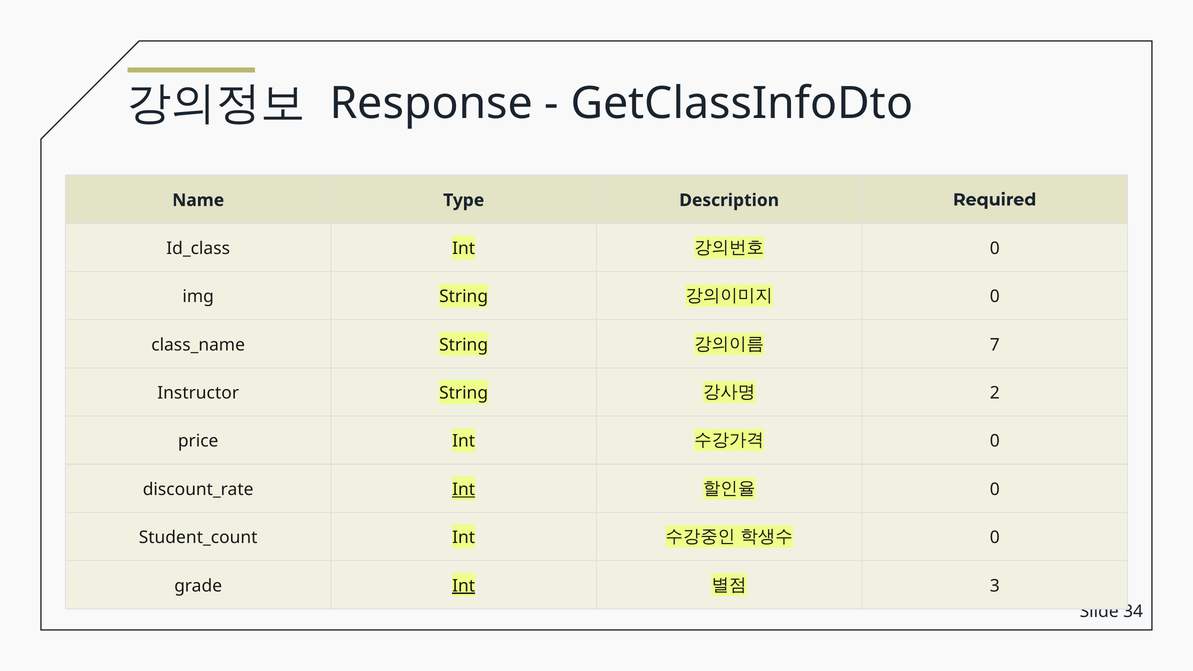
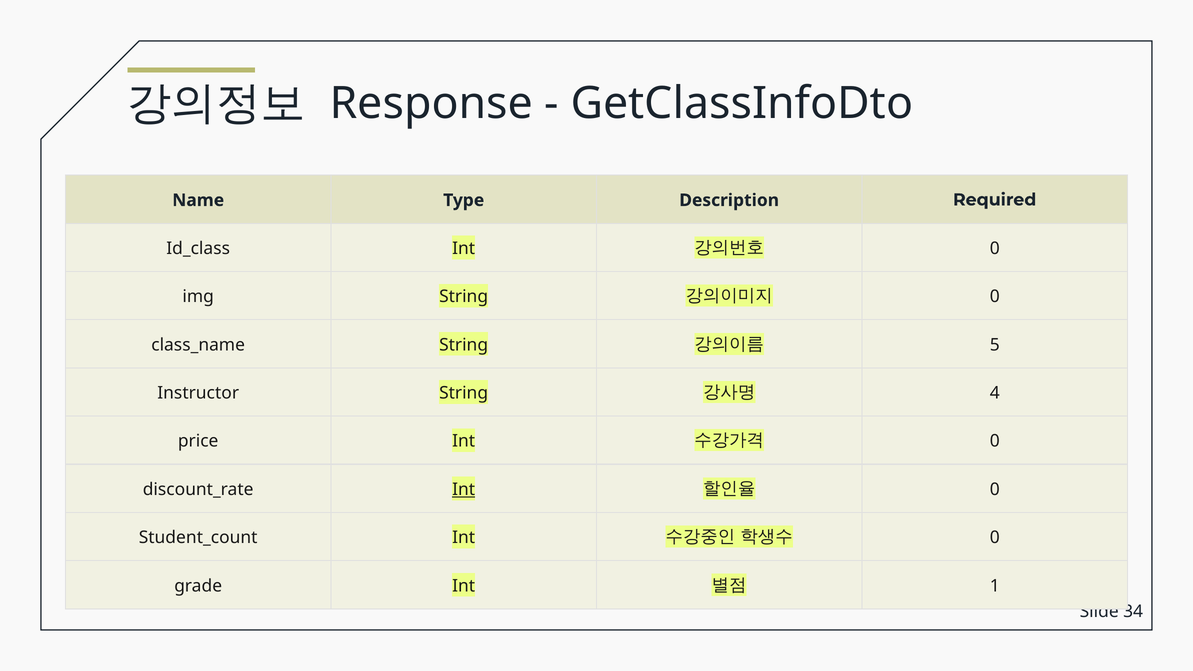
7: 7 -> 5
2: 2 -> 4
Int at (464, 586) underline: present -> none
3: 3 -> 1
